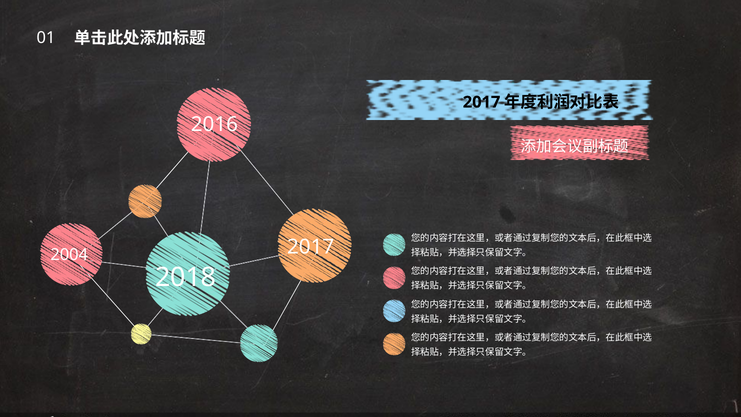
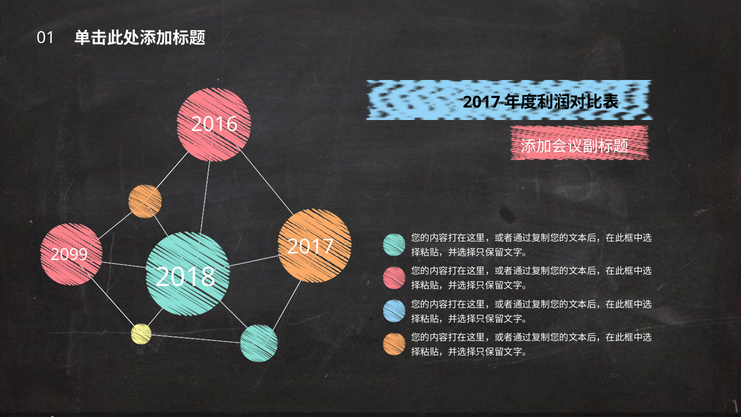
2004: 2004 -> 2099
